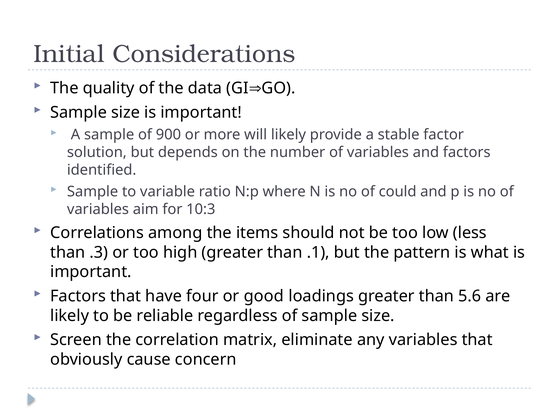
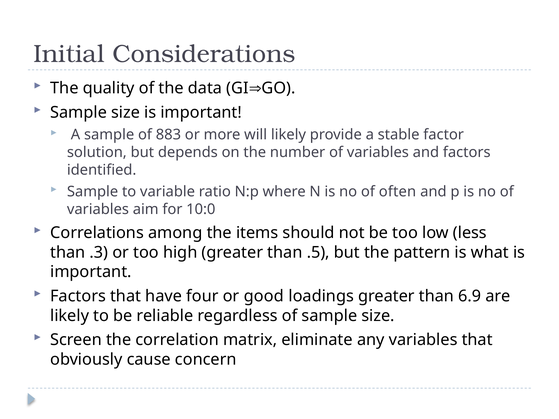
900: 900 -> 883
could: could -> often
10:3: 10:3 -> 10:0
.1: .1 -> .5
5.6: 5.6 -> 6.9
